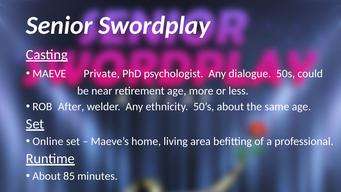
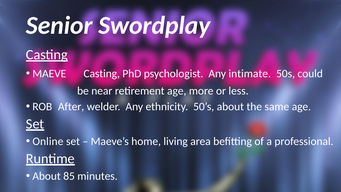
MAEVE Private: Private -> Casting
dialogue: dialogue -> intimate
